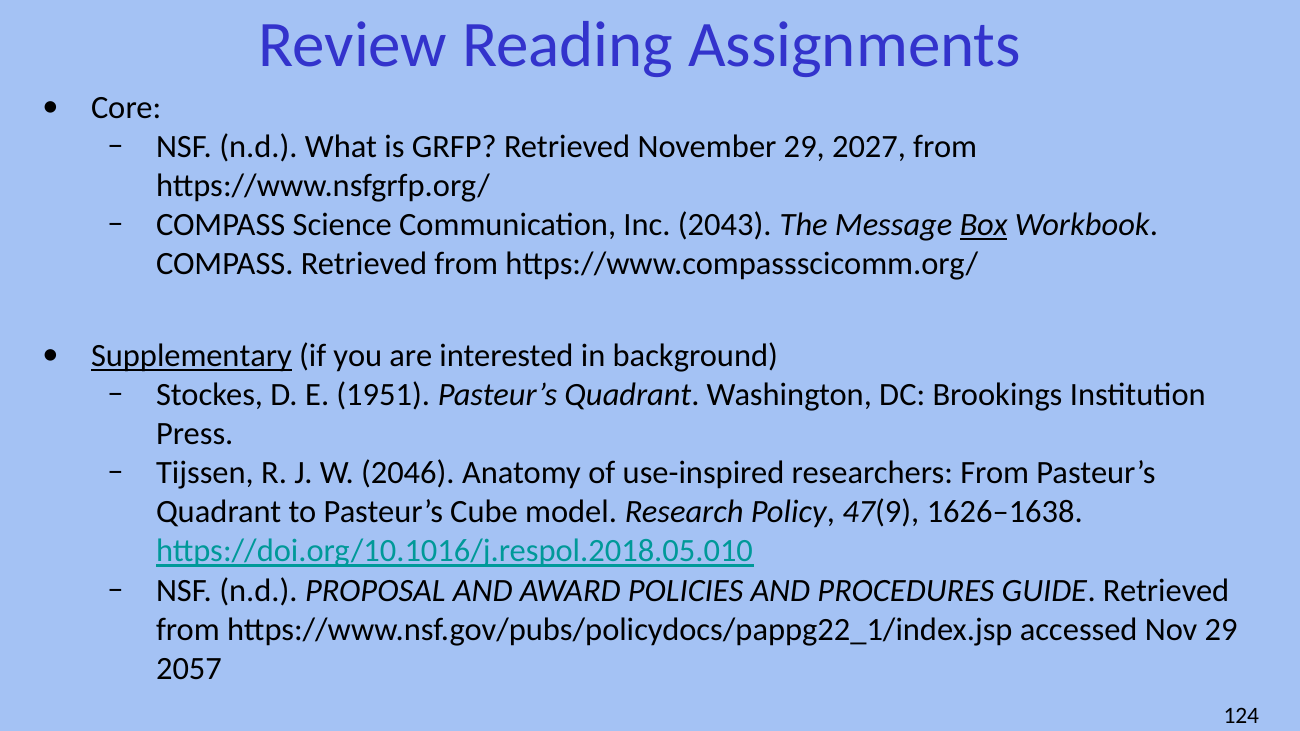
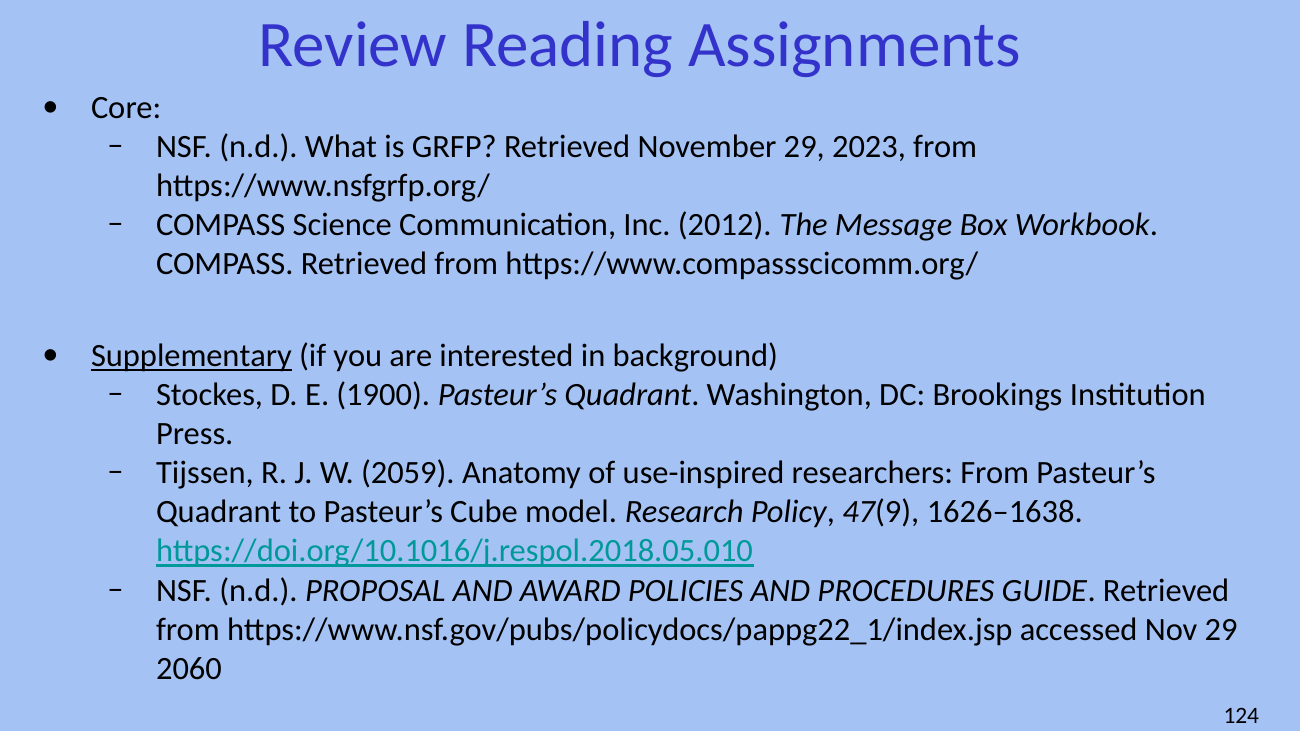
2027: 2027 -> 2023
2043: 2043 -> 2012
Box underline: present -> none
1951: 1951 -> 1900
2046: 2046 -> 2059
2057: 2057 -> 2060
